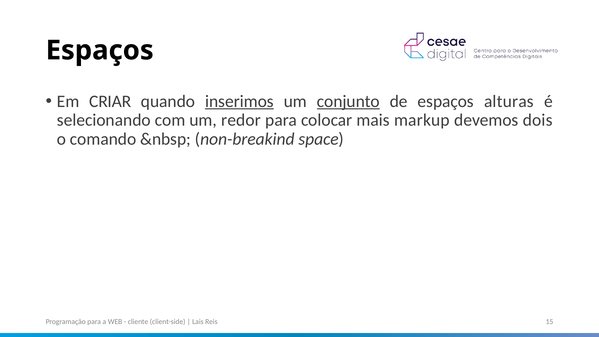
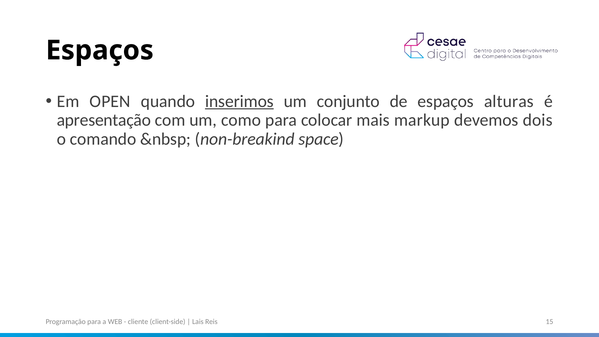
CRIAR: CRIAR -> OPEN
conjunto underline: present -> none
selecionando: selecionando -> apresentação
redor: redor -> como
